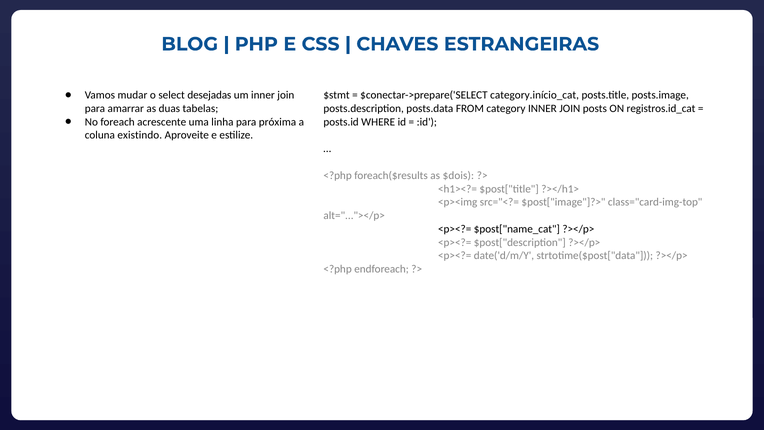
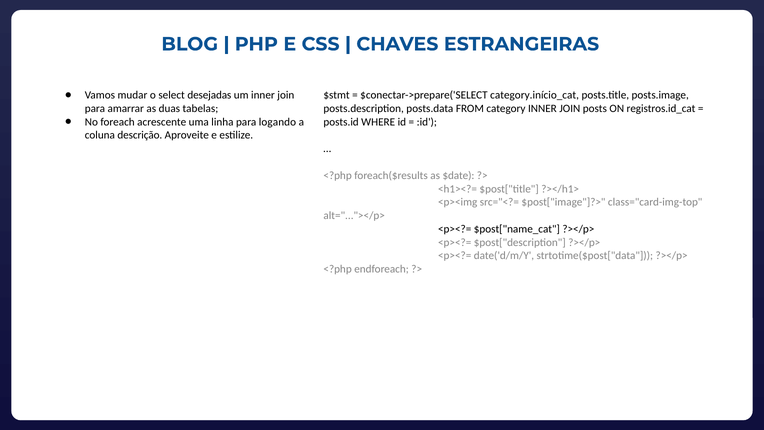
próxima: próxima -> logando
existindo: existindo -> descrição
$dois: $dois -> $date
